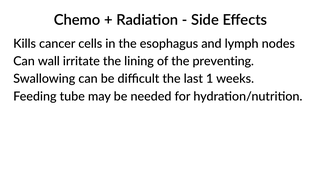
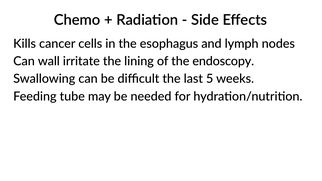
preventing: preventing -> endoscopy
1: 1 -> 5
